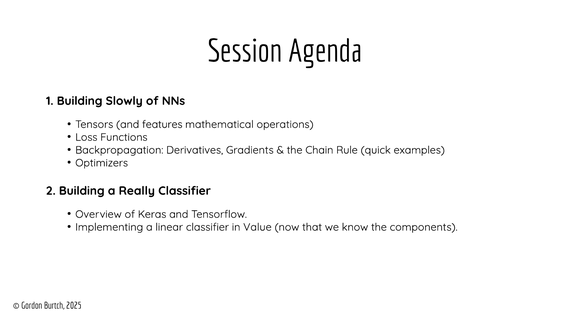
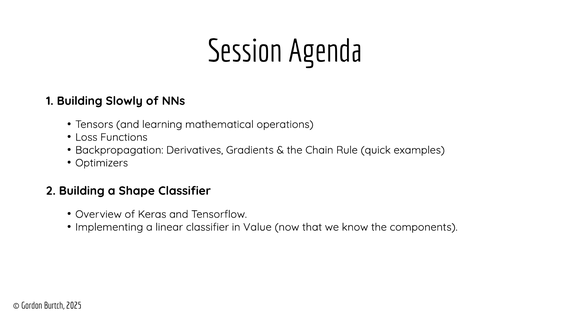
features: features -> learning
Really: Really -> Shape
